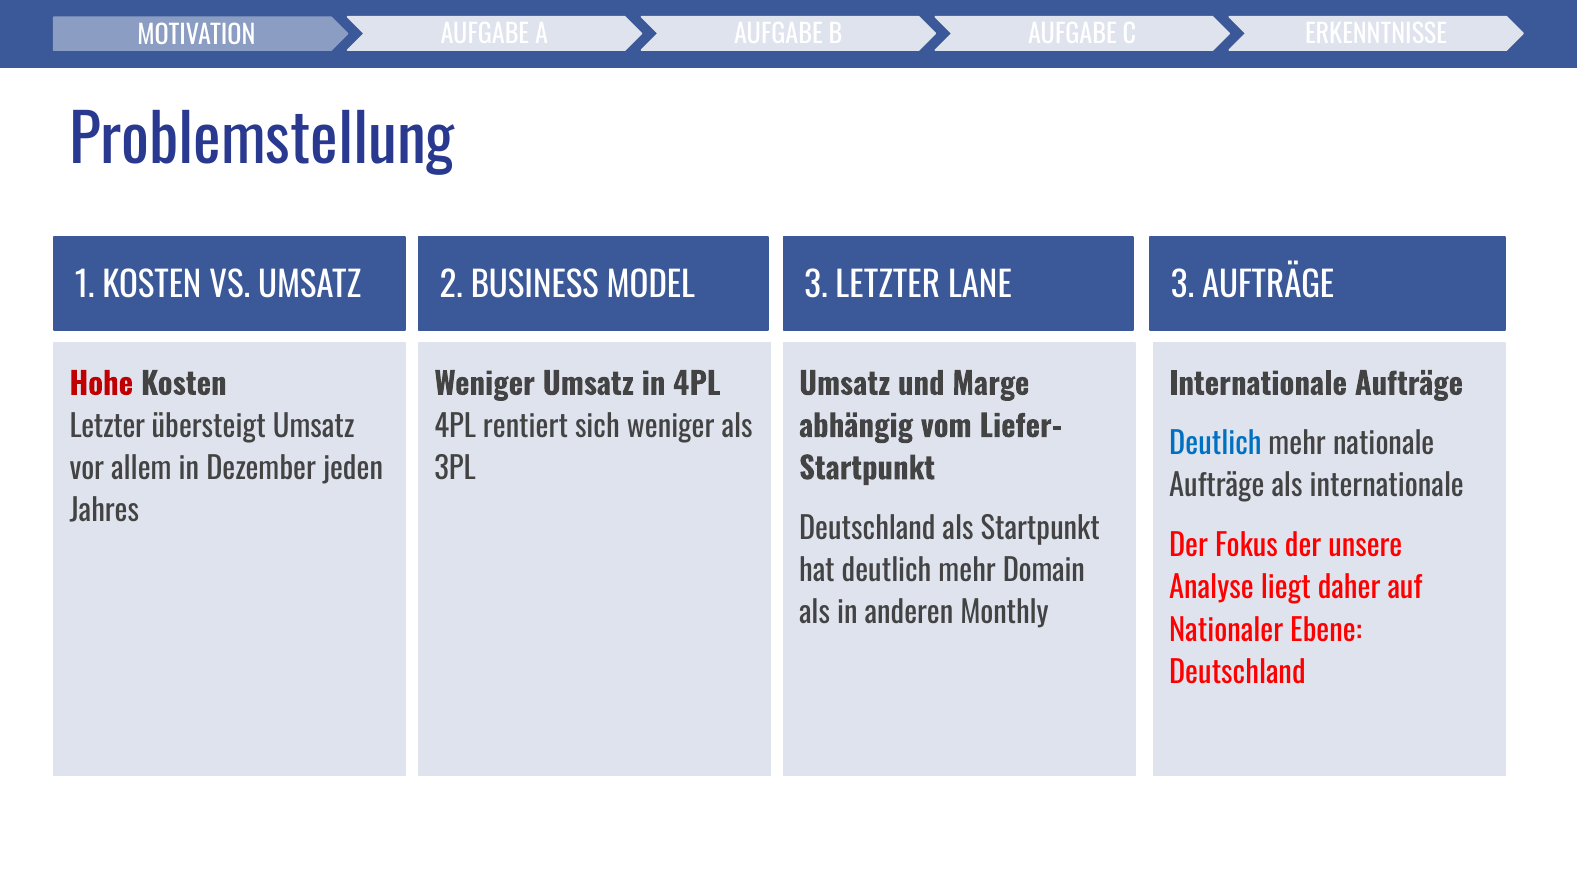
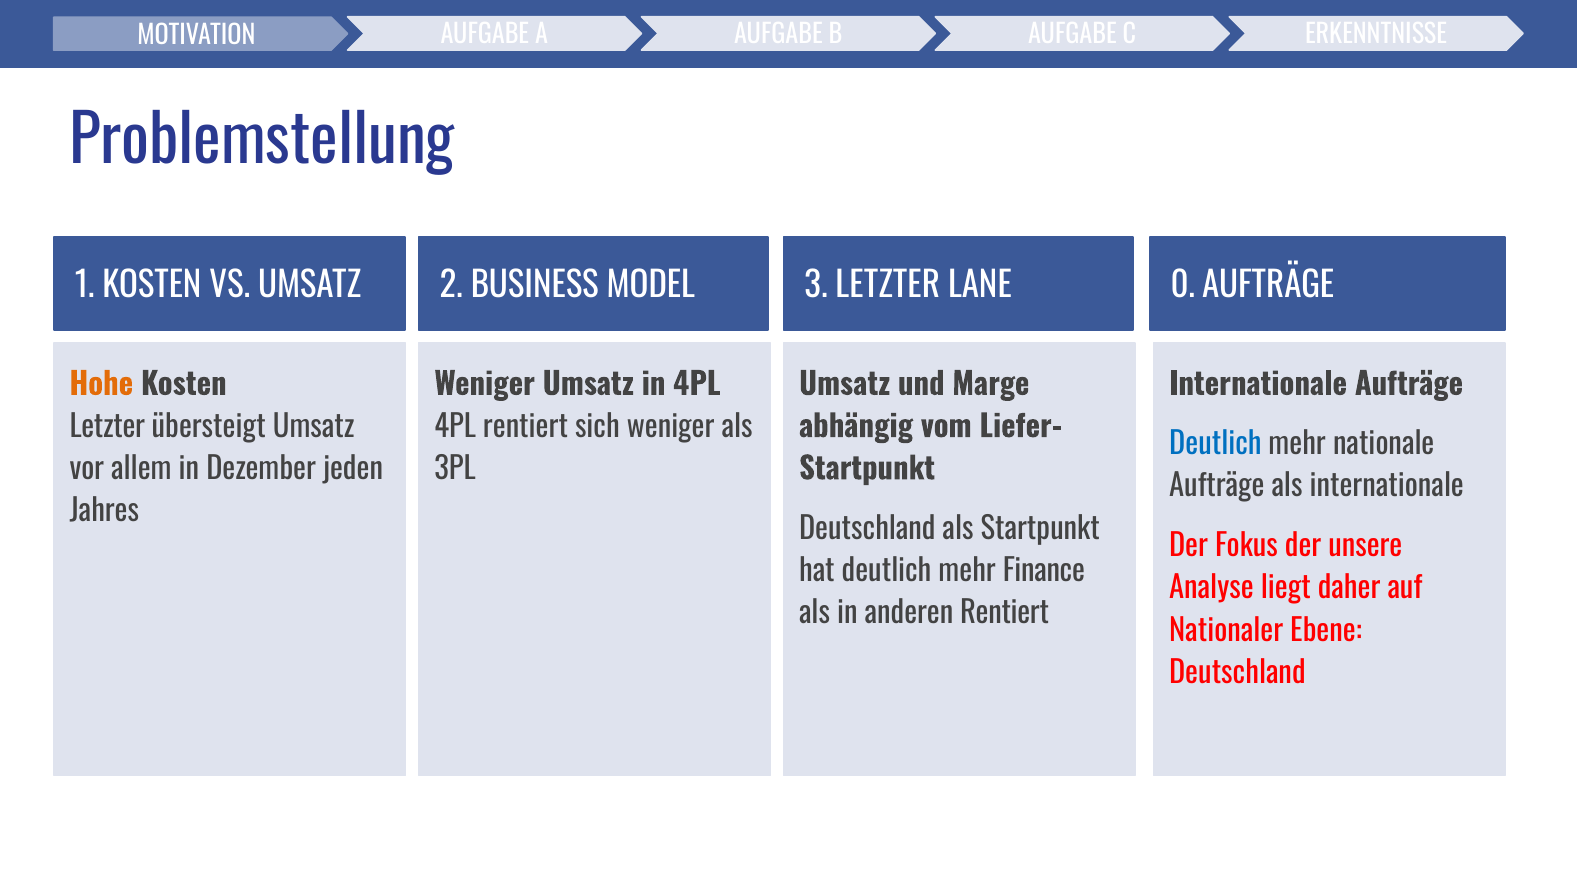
UMSATZ 3: 3 -> 0
Hohe colour: red -> orange
Domain: Domain -> Finance
anderen Monthly: Monthly -> Rentiert
